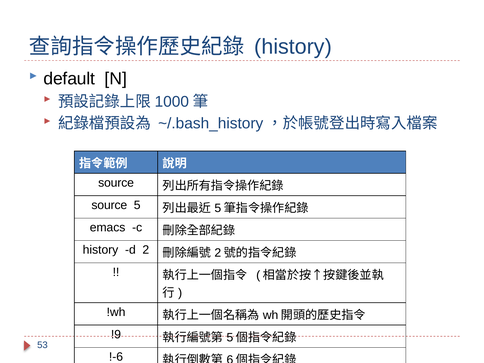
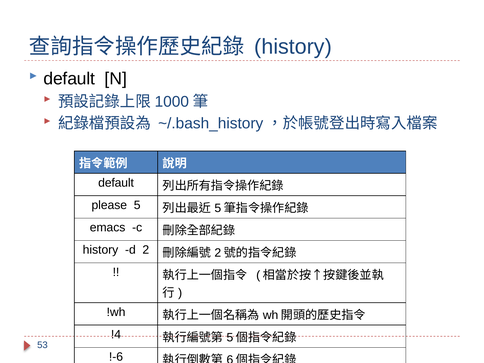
source at (116, 183): source -> default
source at (109, 205): source -> please
!9: !9 -> !4
